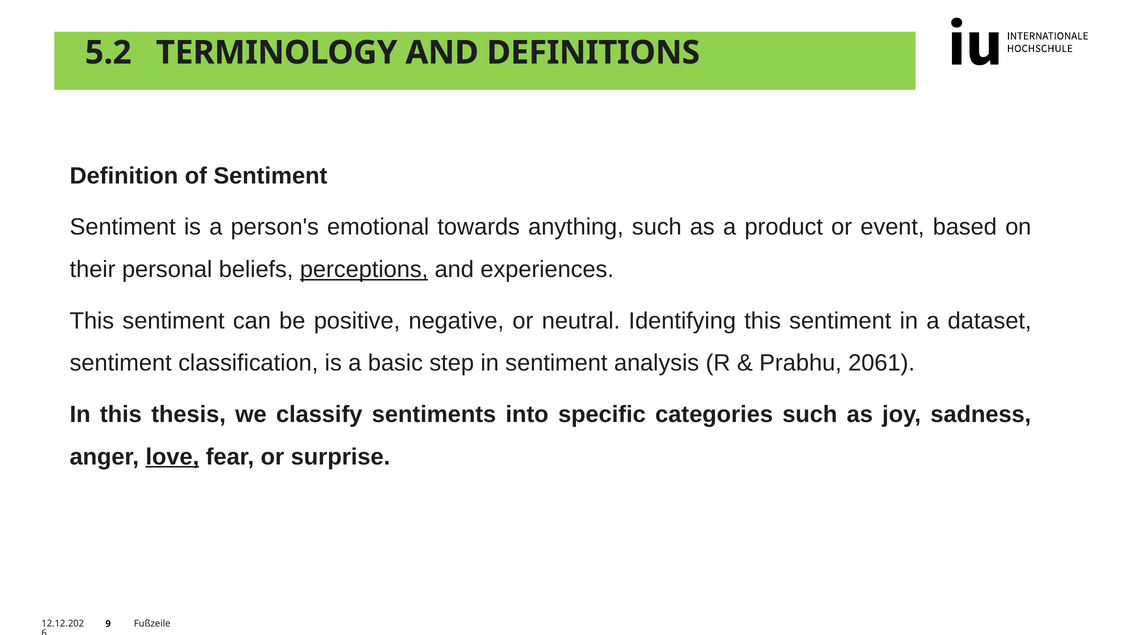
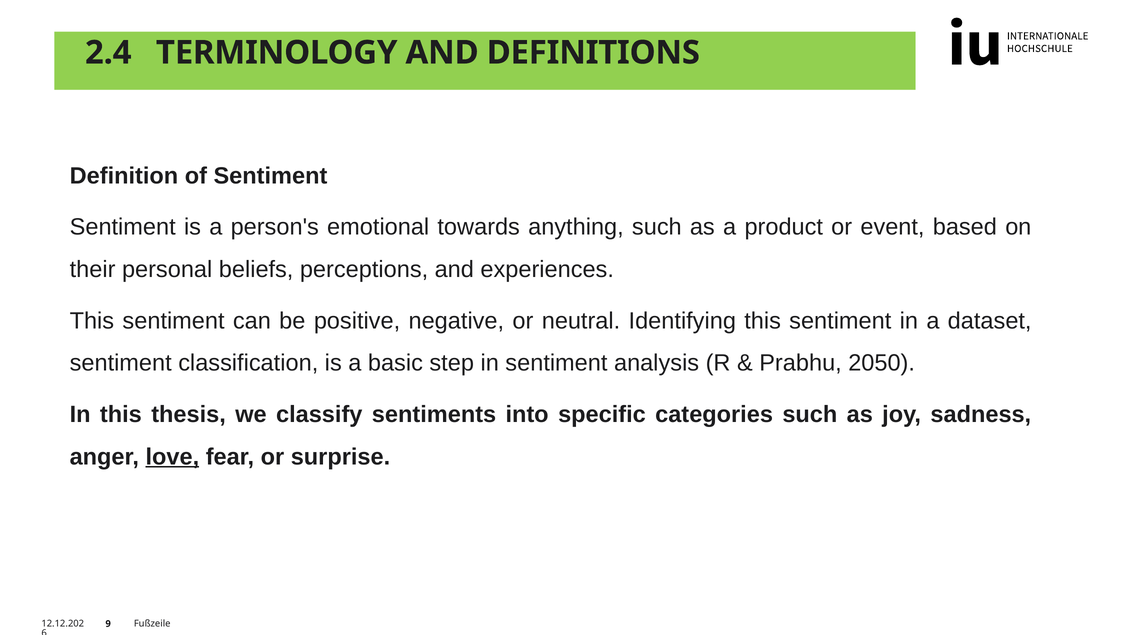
5.2: 5.2 -> 2.4
perceptions underline: present -> none
2061: 2061 -> 2050
